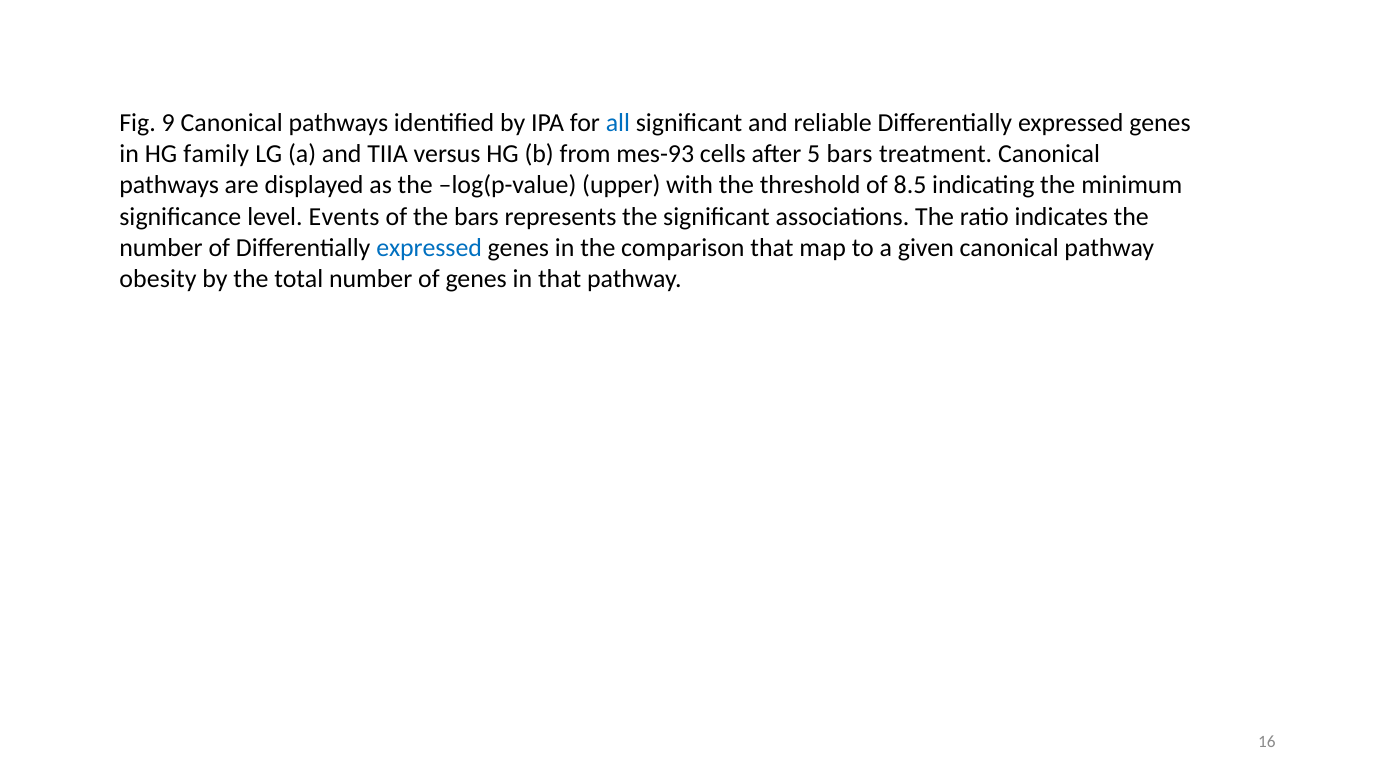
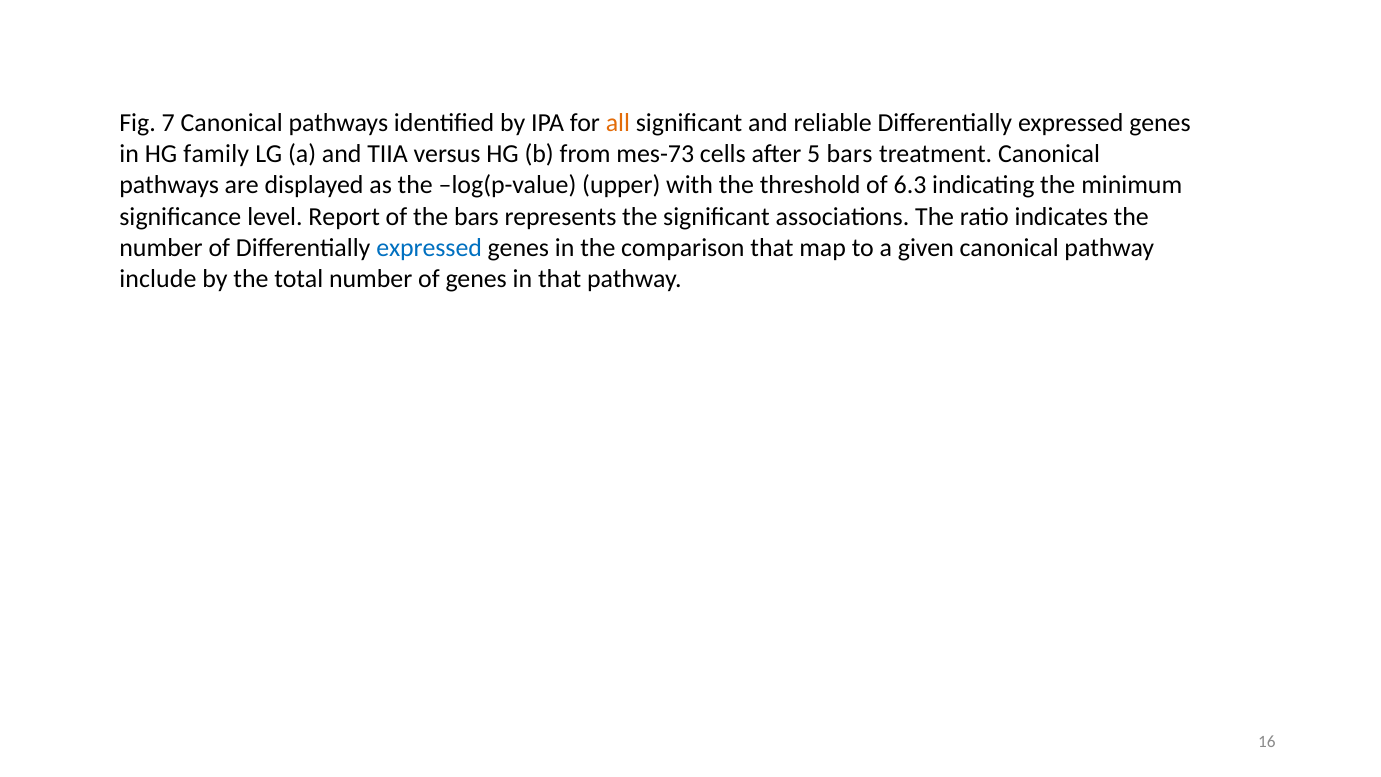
9: 9 -> 7
all colour: blue -> orange
mes-93: mes-93 -> mes-73
8.5: 8.5 -> 6.3
Events: Events -> Report
obesity: obesity -> include
